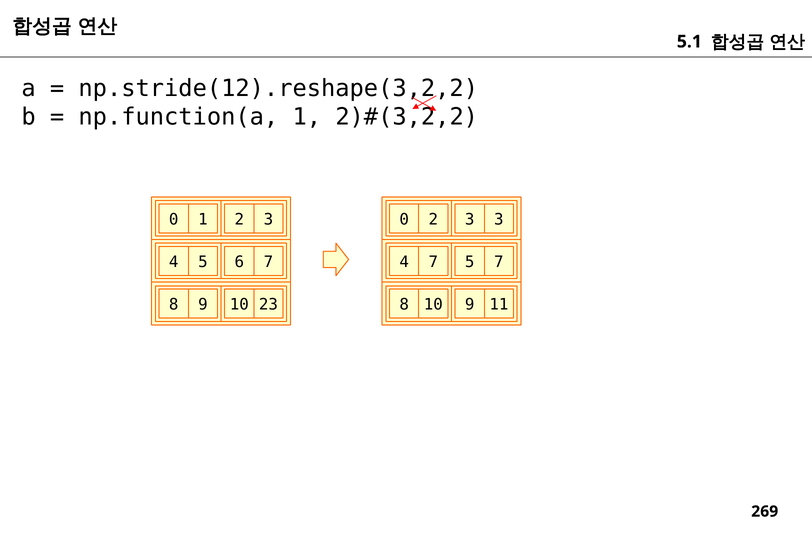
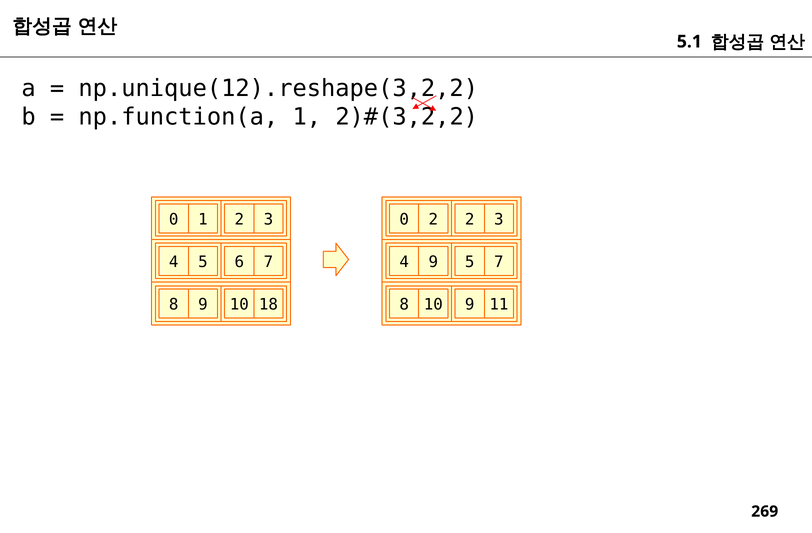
np.stride(12).reshape(3,2,2: np.stride(12).reshape(3,2,2 -> np.unique(12).reshape(3,2,2
0 2 3: 3 -> 2
4 7: 7 -> 9
23: 23 -> 18
